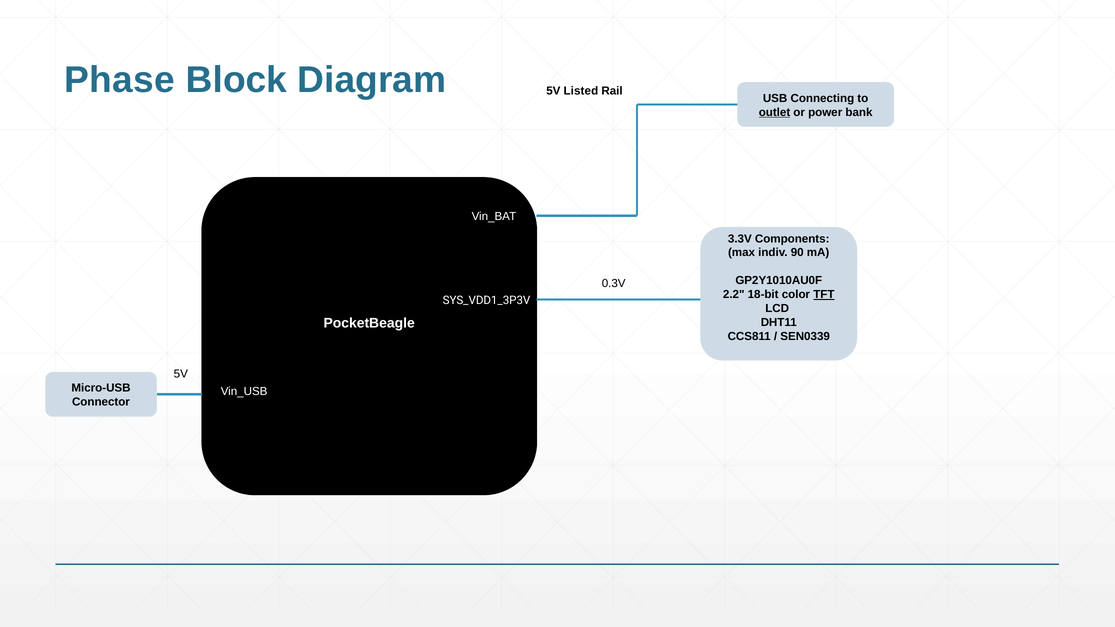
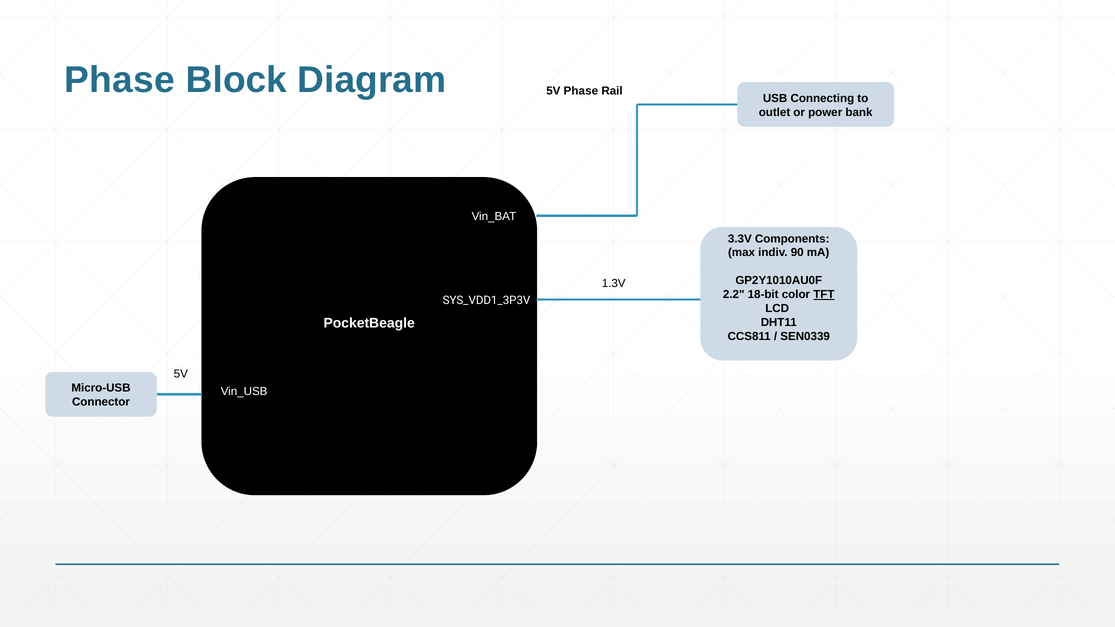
5V Listed: Listed -> Phase
outlet underline: present -> none
0.3V: 0.3V -> 1.3V
